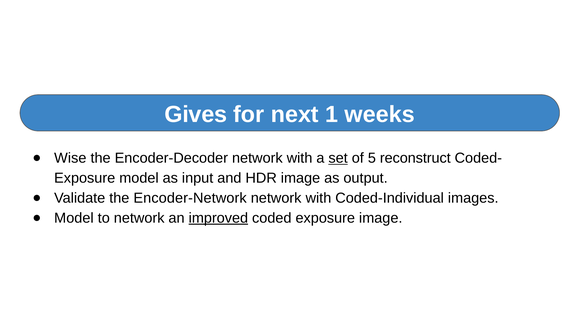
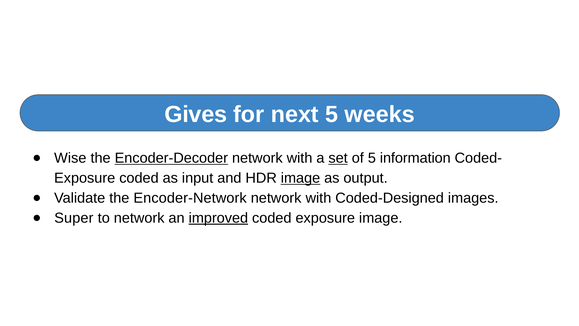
next 1: 1 -> 5
Encoder-Decoder underline: none -> present
reconstruct: reconstruct -> information
Exposure model: model -> coded
image at (301, 178) underline: none -> present
Coded-Individual: Coded-Individual -> Coded-Designed
Model at (74, 218): Model -> Super
